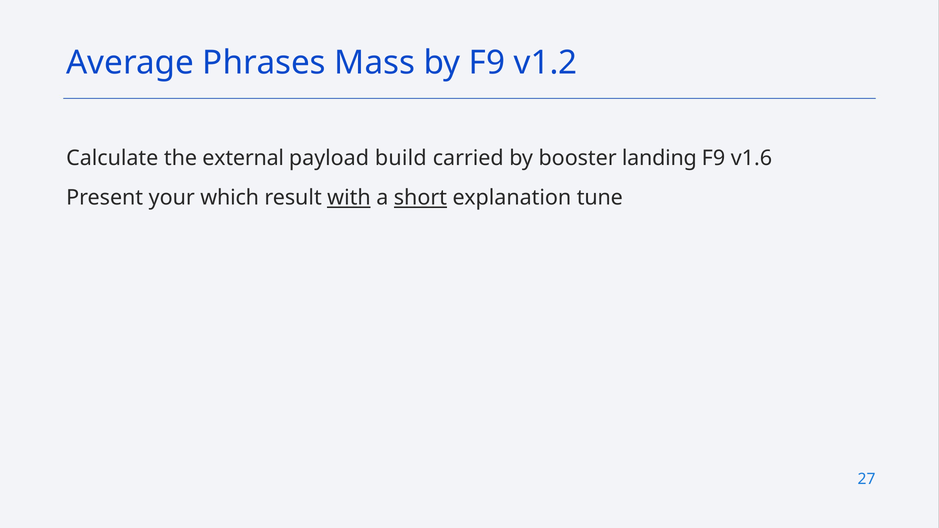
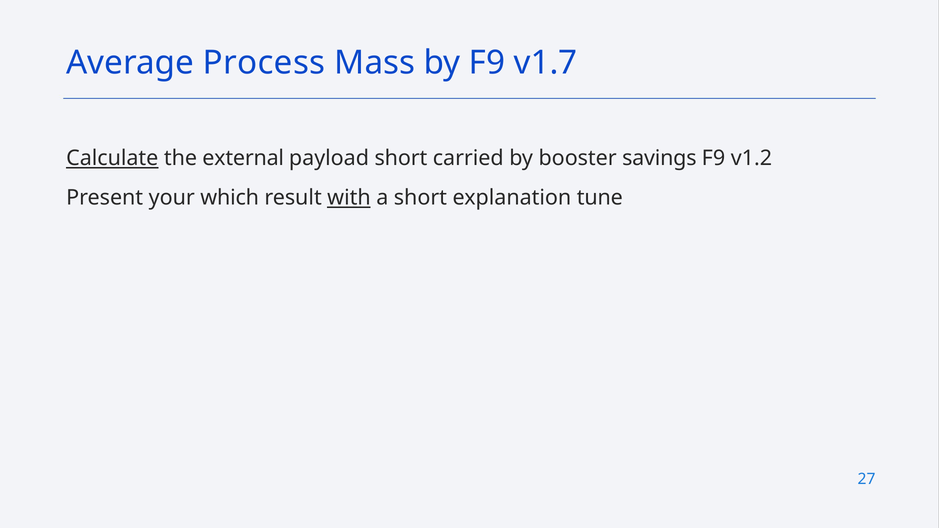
Phrases: Phrases -> Process
v1.2: v1.2 -> v1.7
Calculate underline: none -> present
payload build: build -> short
landing: landing -> savings
v1.6: v1.6 -> v1.2
short at (420, 198) underline: present -> none
